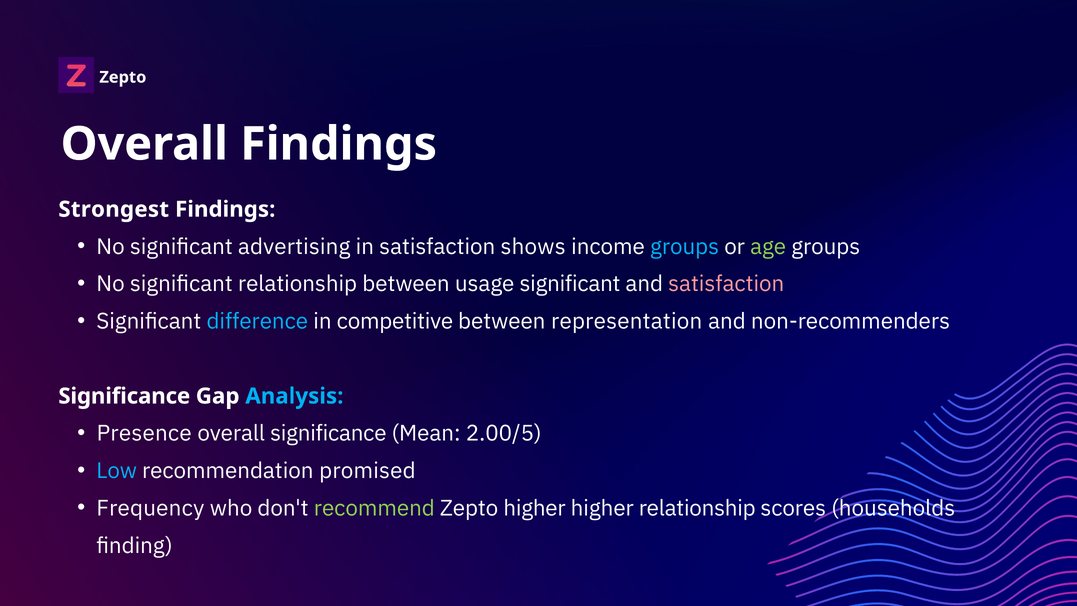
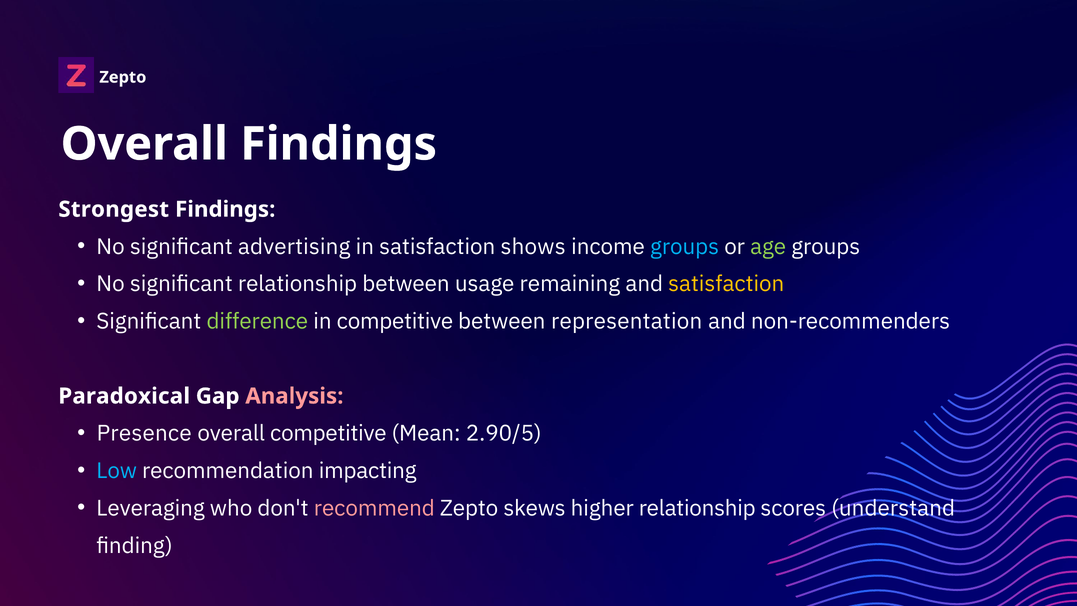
usage significant: significant -> remaining
satisfaction at (726, 284) colour: pink -> yellow
difference colour: light blue -> light green
Significance at (124, 396): Significance -> Paradoxical
Analysis colour: light blue -> pink
overall significance: significance -> competitive
2.00/5: 2.00/5 -> 2.90/5
promised: promised -> impacting
Frequency: Frequency -> Leveraging
recommend colour: light green -> pink
Zepto higher: higher -> skews
households: households -> understand
